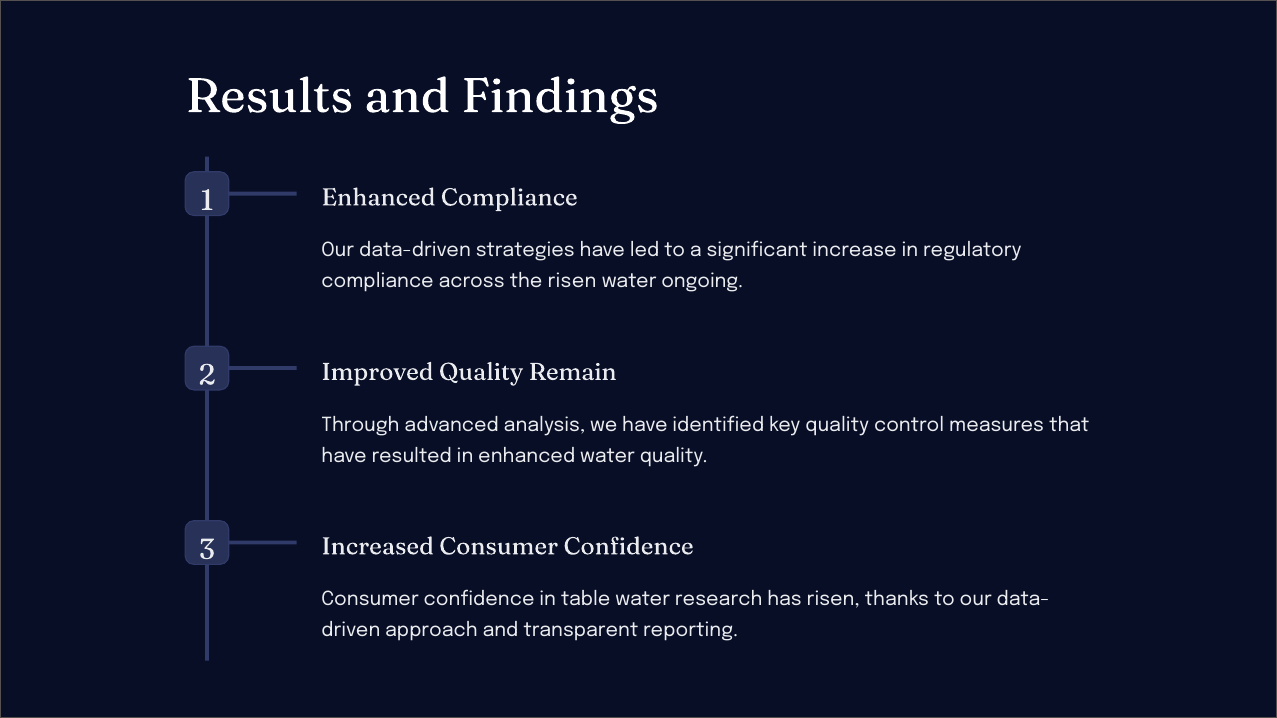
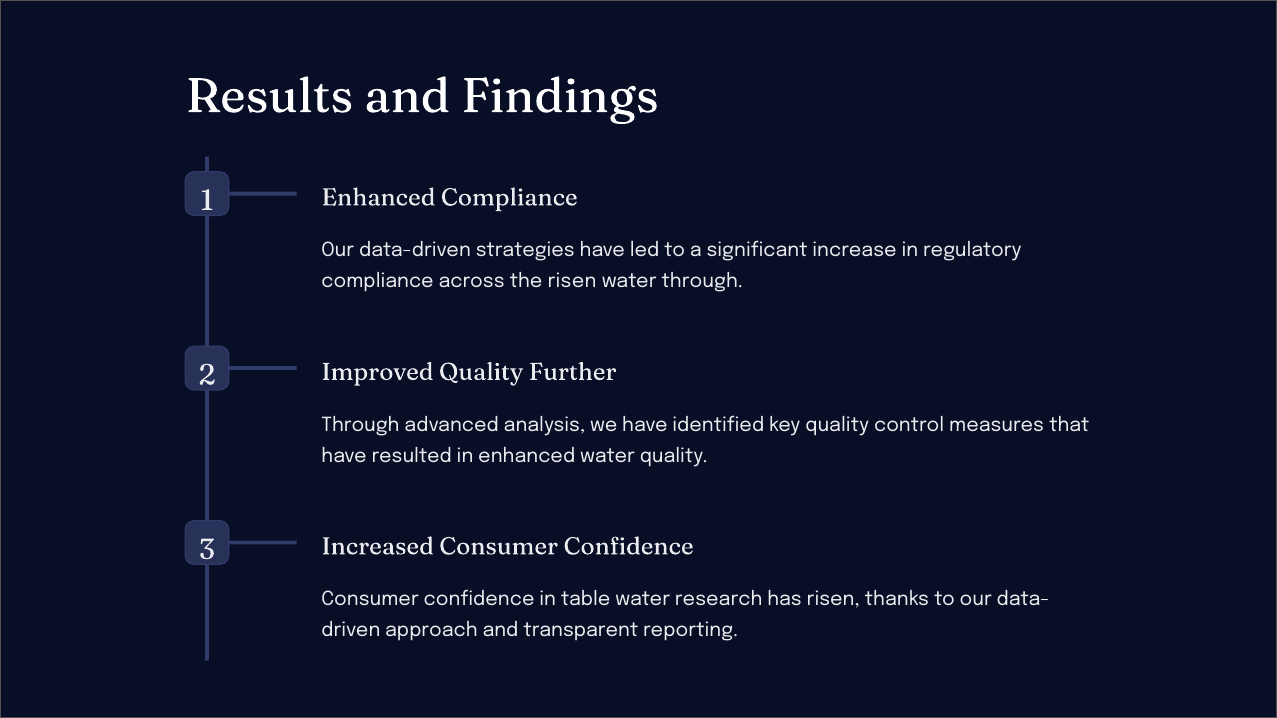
water ongoing: ongoing -> through
Remain: Remain -> Further
